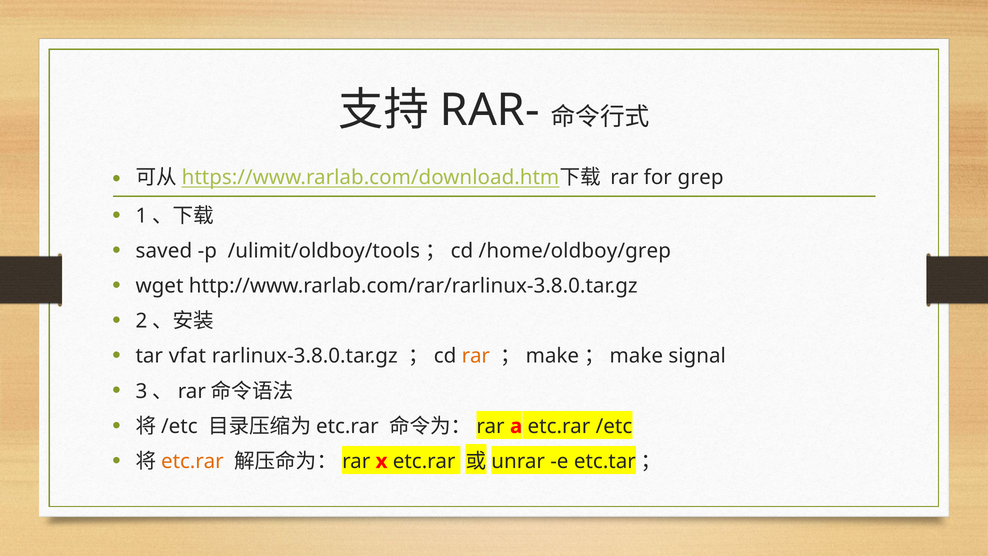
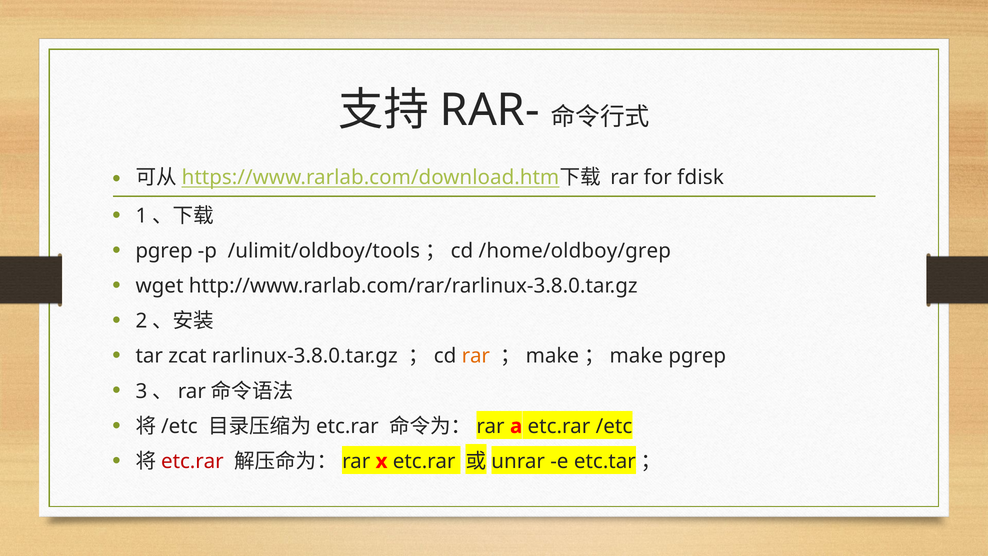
grep: grep -> fdisk
saved at (164, 251): saved -> pgrep
vfat: vfat -> zcat
signal at (697, 356): signal -> pgrep
etc.rar at (192, 461) colour: orange -> red
